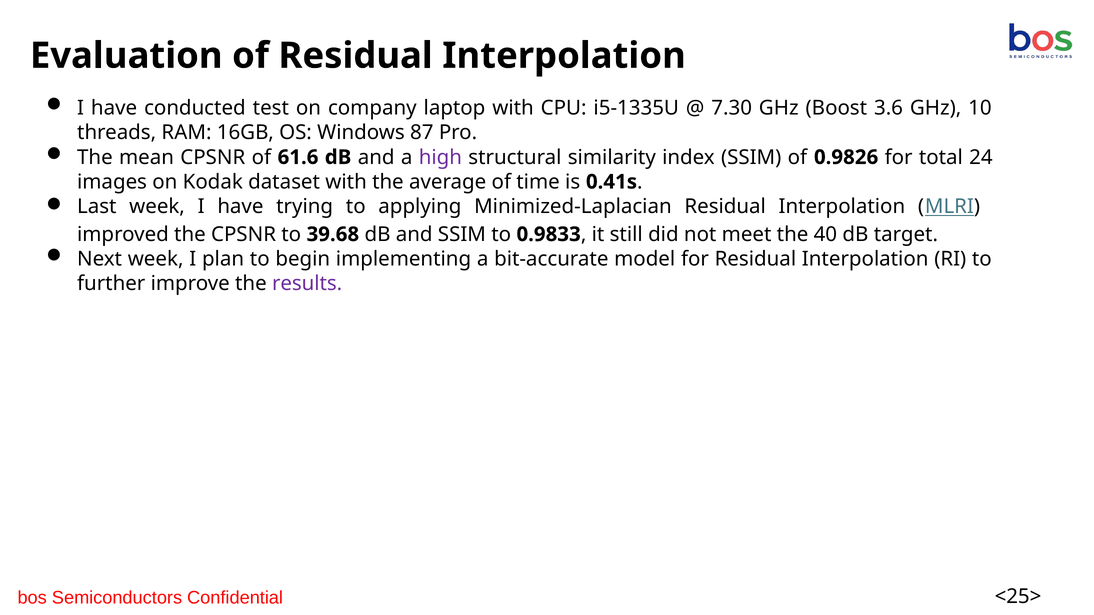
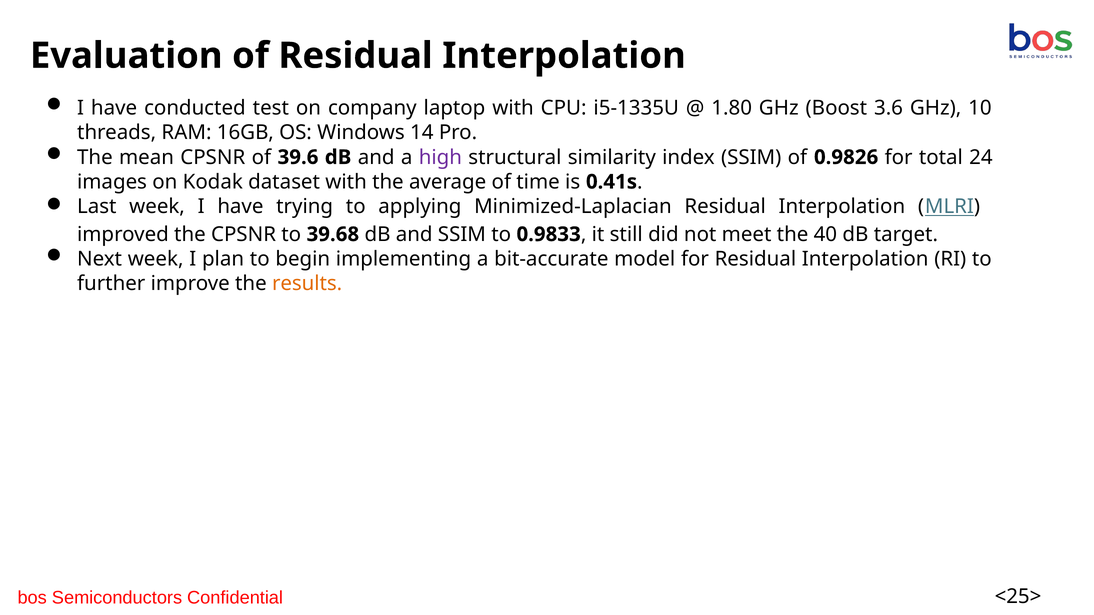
7.30: 7.30 -> 1.80
87: 87 -> 14
61.6: 61.6 -> 39.6
results colour: purple -> orange
